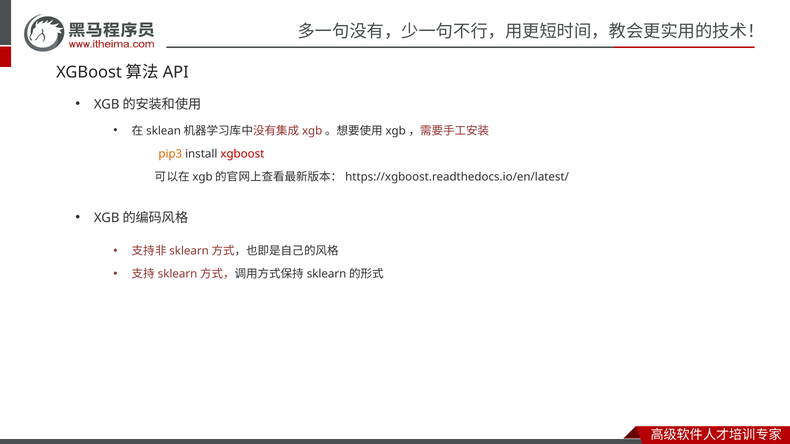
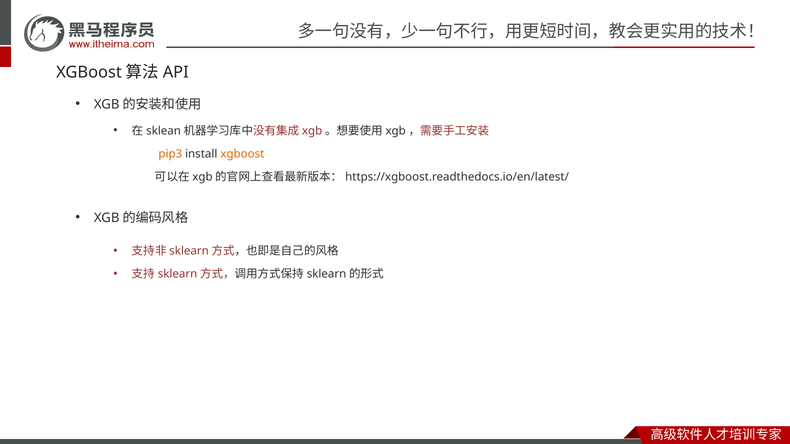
xgboost at (242, 154) colour: red -> orange
